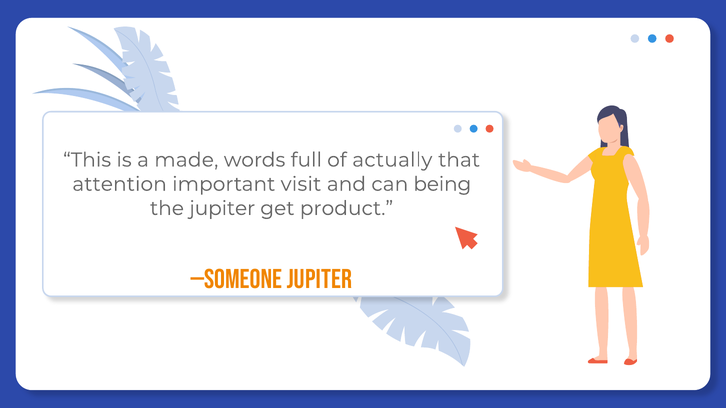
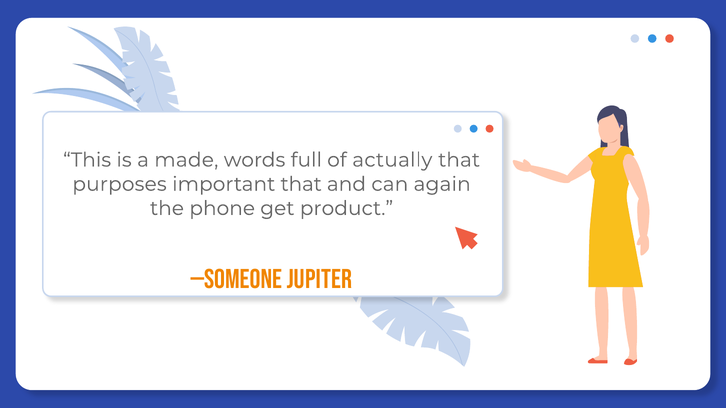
attention: attention -> purposes
important visit: visit -> that
being: being -> again
the jupiter: jupiter -> phone
